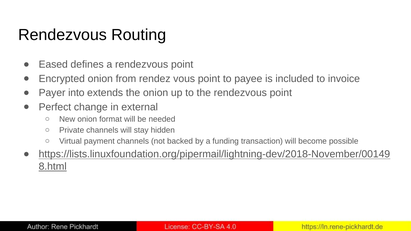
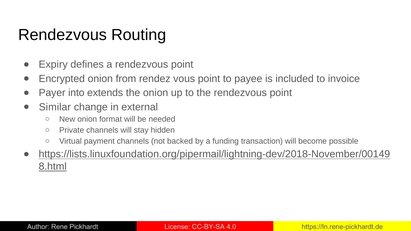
Eased: Eased -> Expiry
Perfect: Perfect -> Similar
